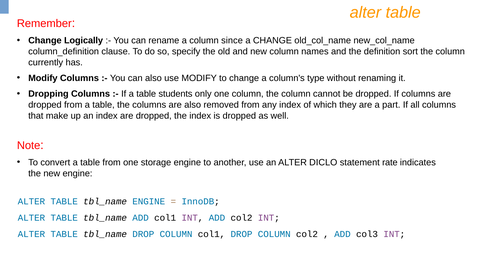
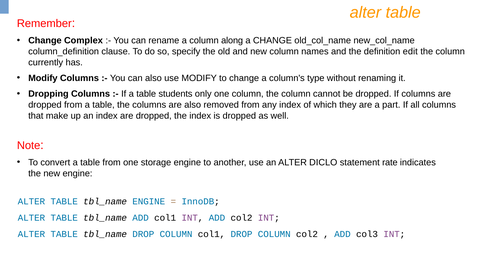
Logically: Logically -> Complex
since: since -> along
sort: sort -> edit
